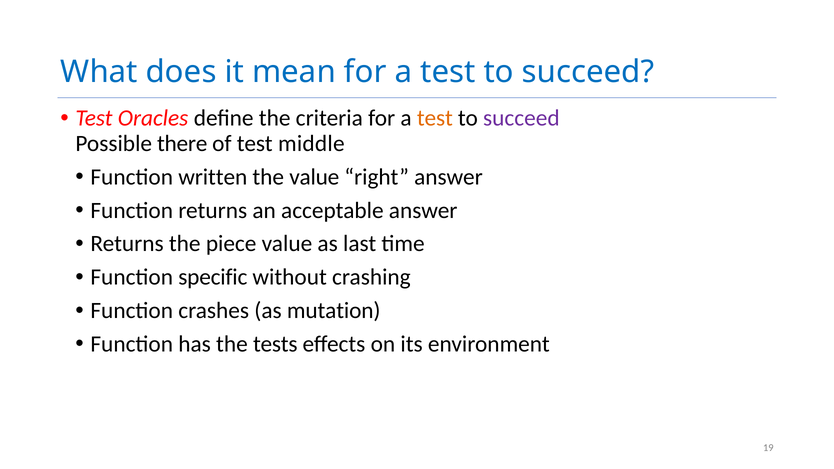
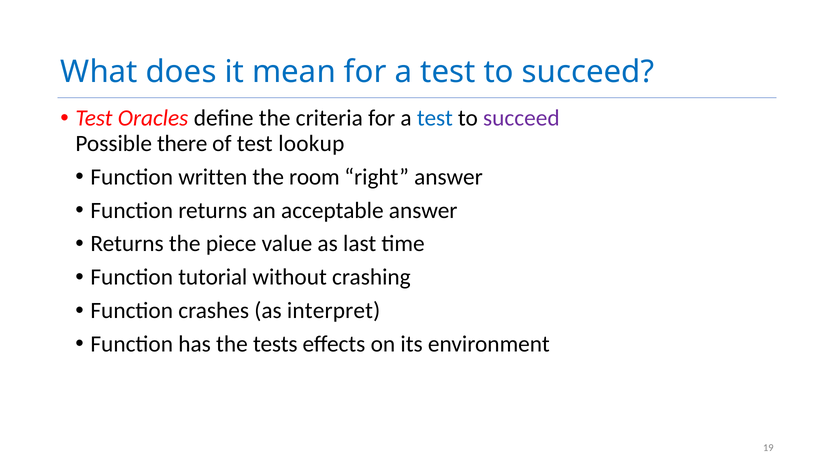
test at (435, 118) colour: orange -> blue
middle: middle -> lookup
the value: value -> room
specific: specific -> tutorial
mutation: mutation -> interpret
